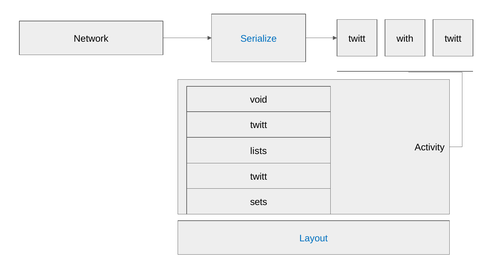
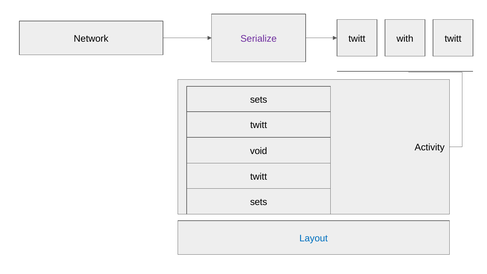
Serialize colour: blue -> purple
void at (259, 100): void -> sets
lists: lists -> void
